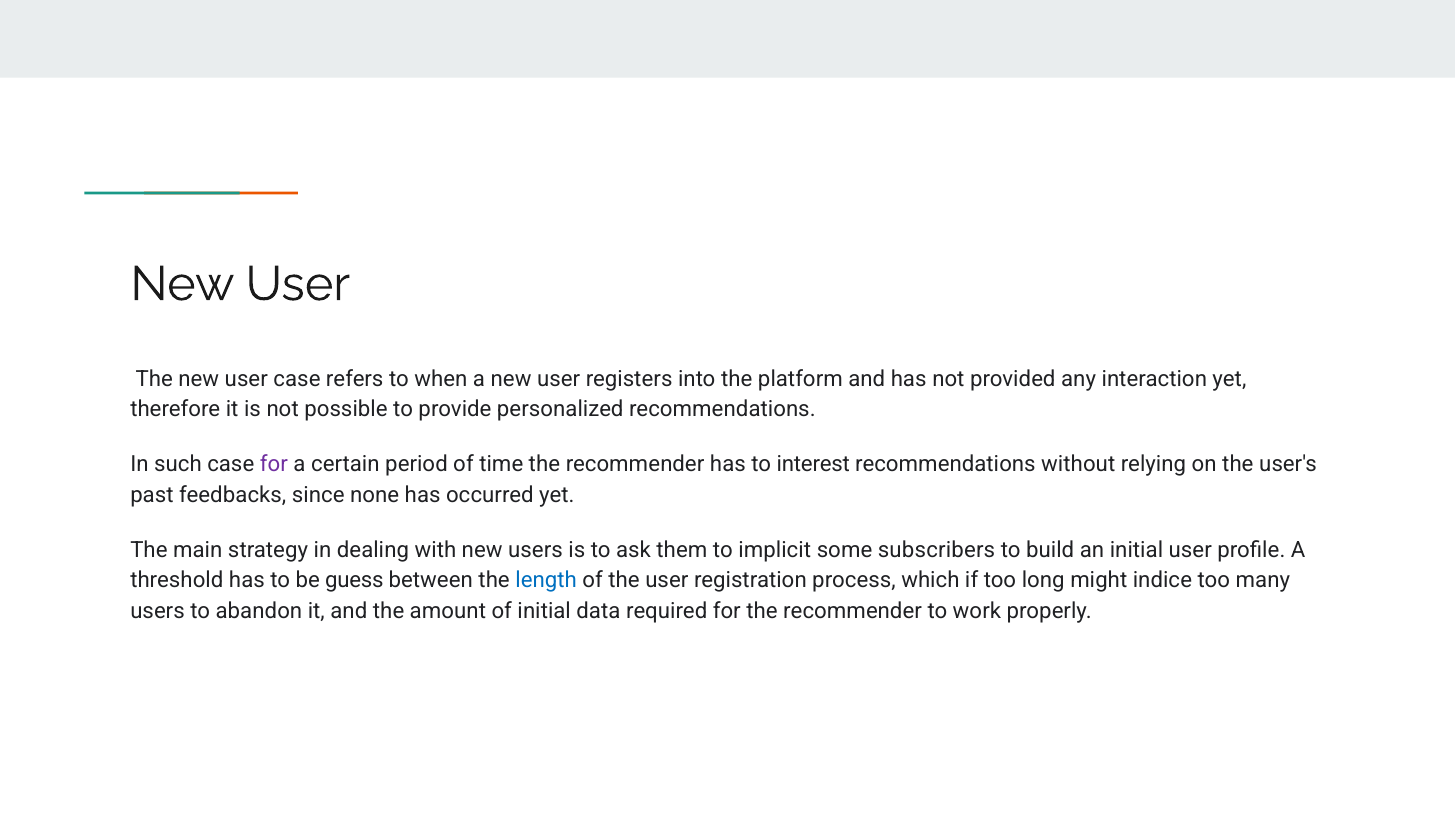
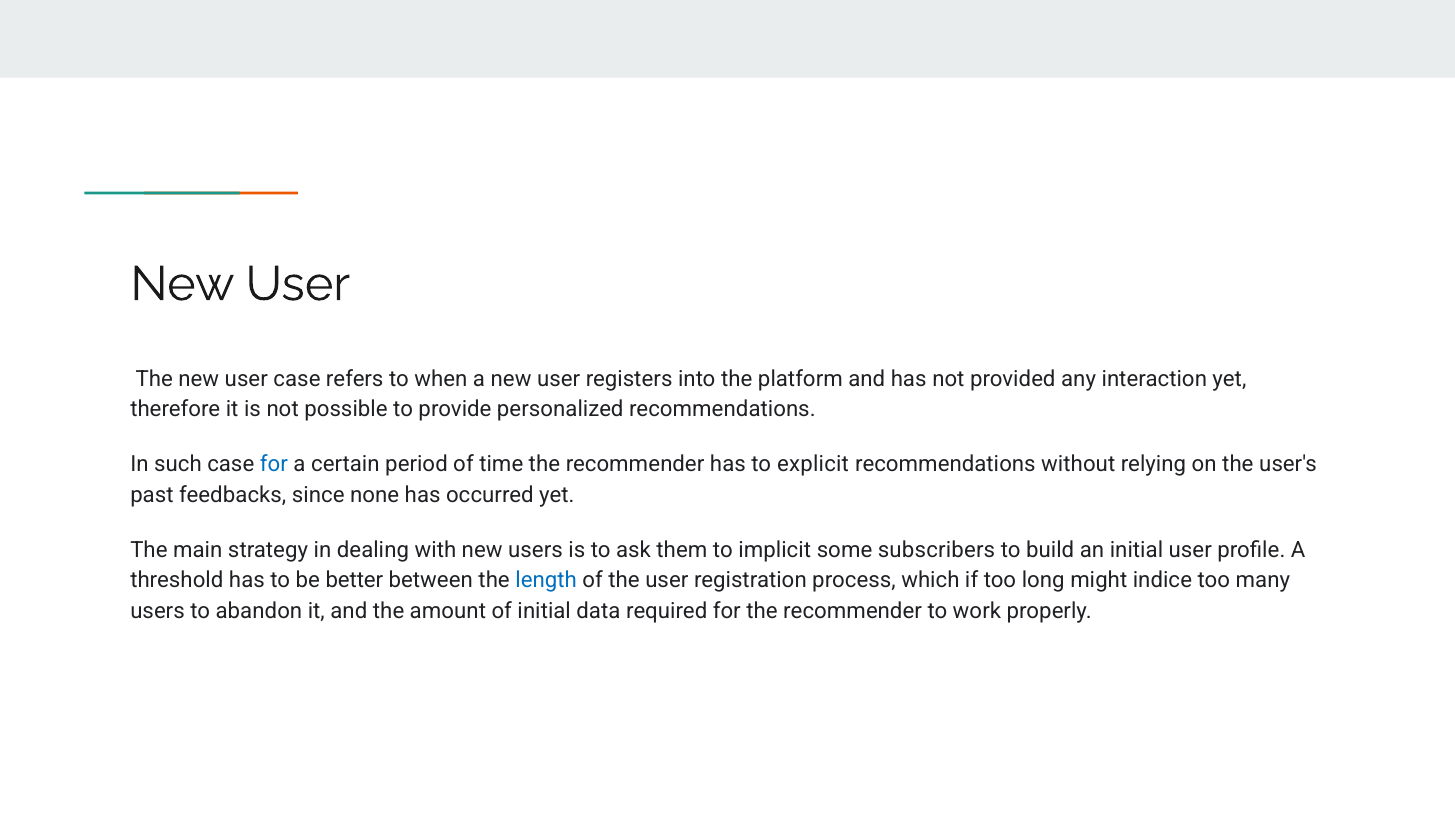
for at (274, 465) colour: purple -> blue
interest: interest -> explicit
guess: guess -> better
